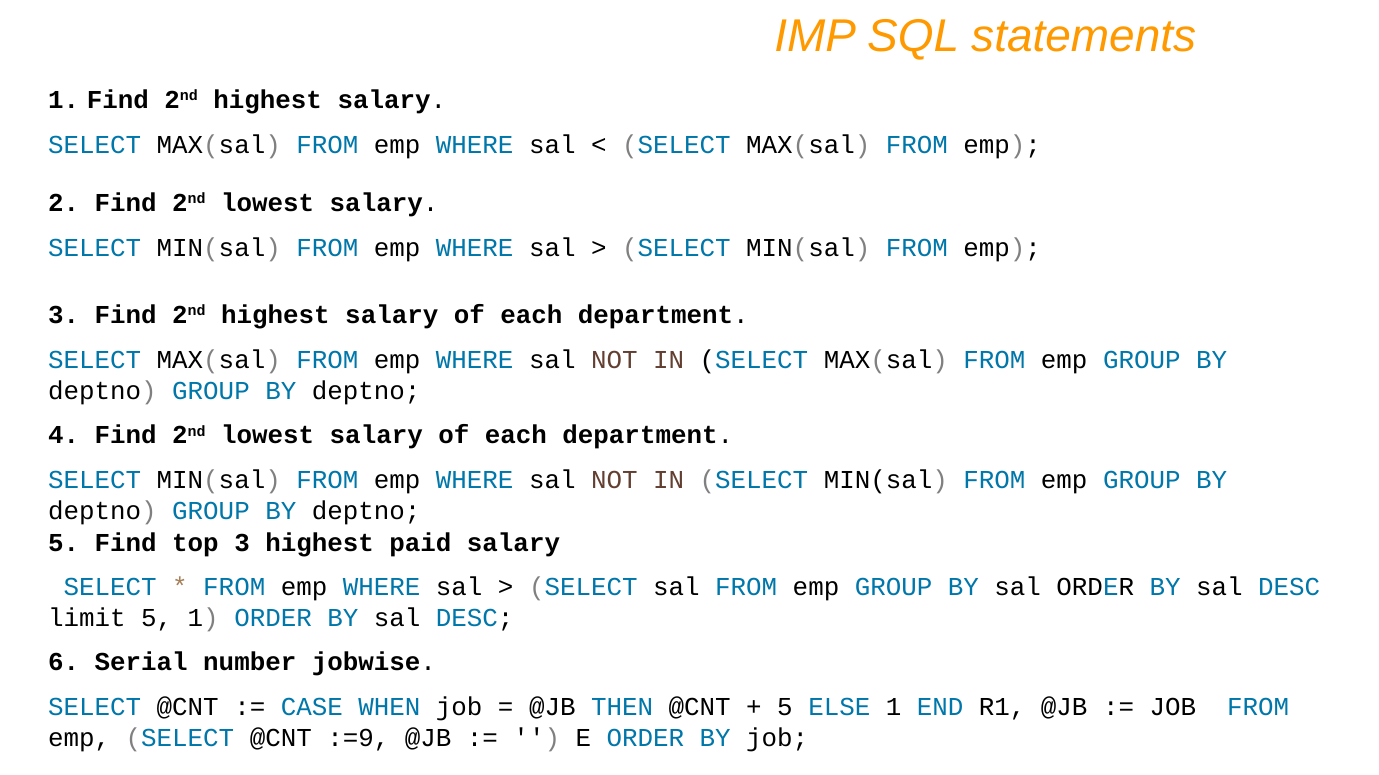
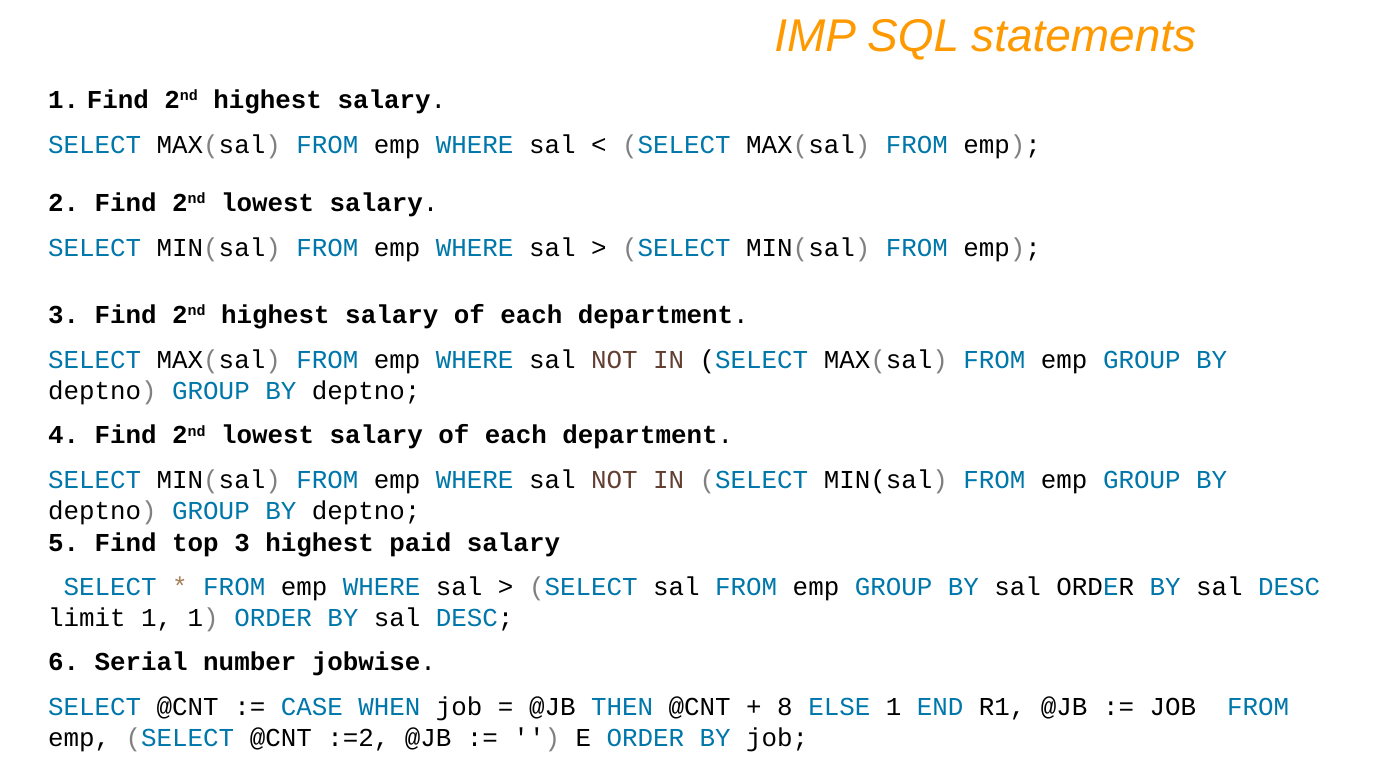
limit 5: 5 -> 1
5 at (785, 707): 5 -> 8
:=9: :=9 -> :=2
